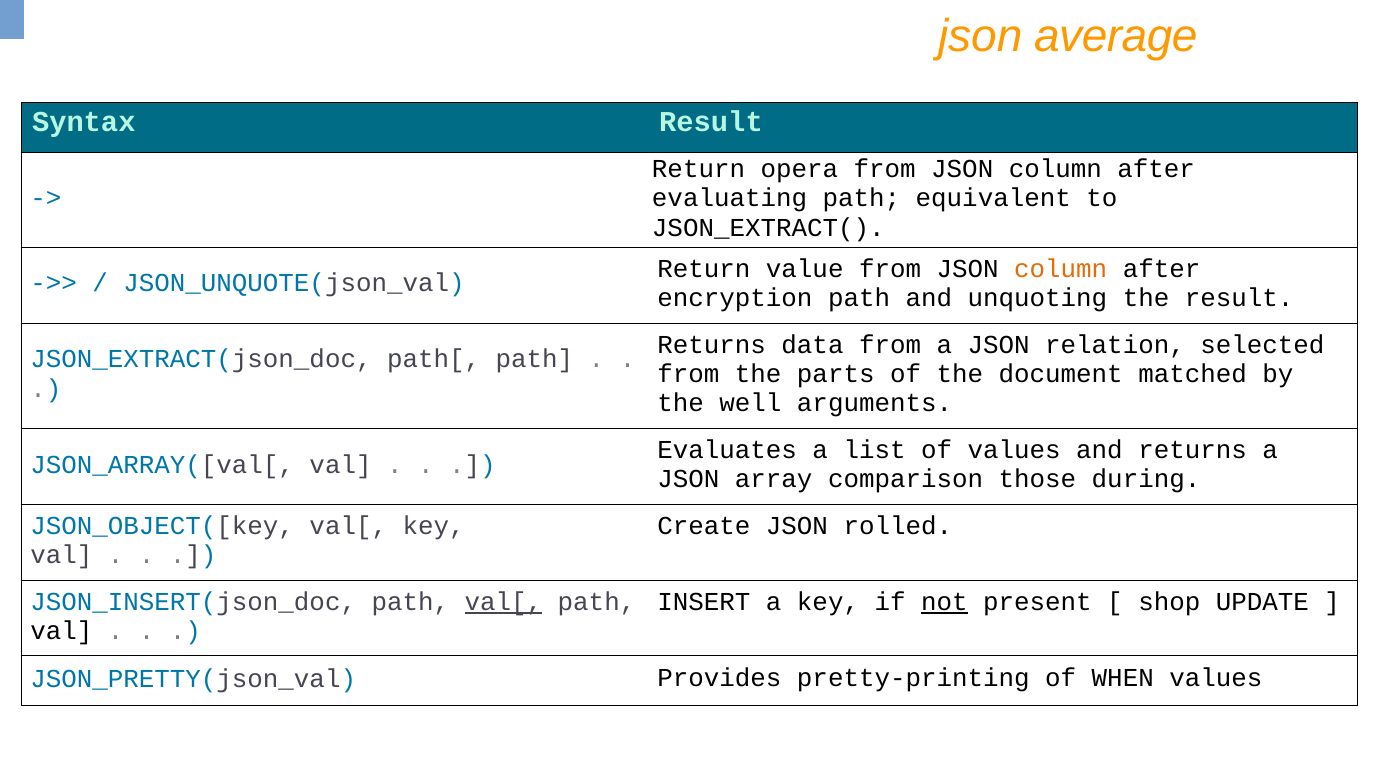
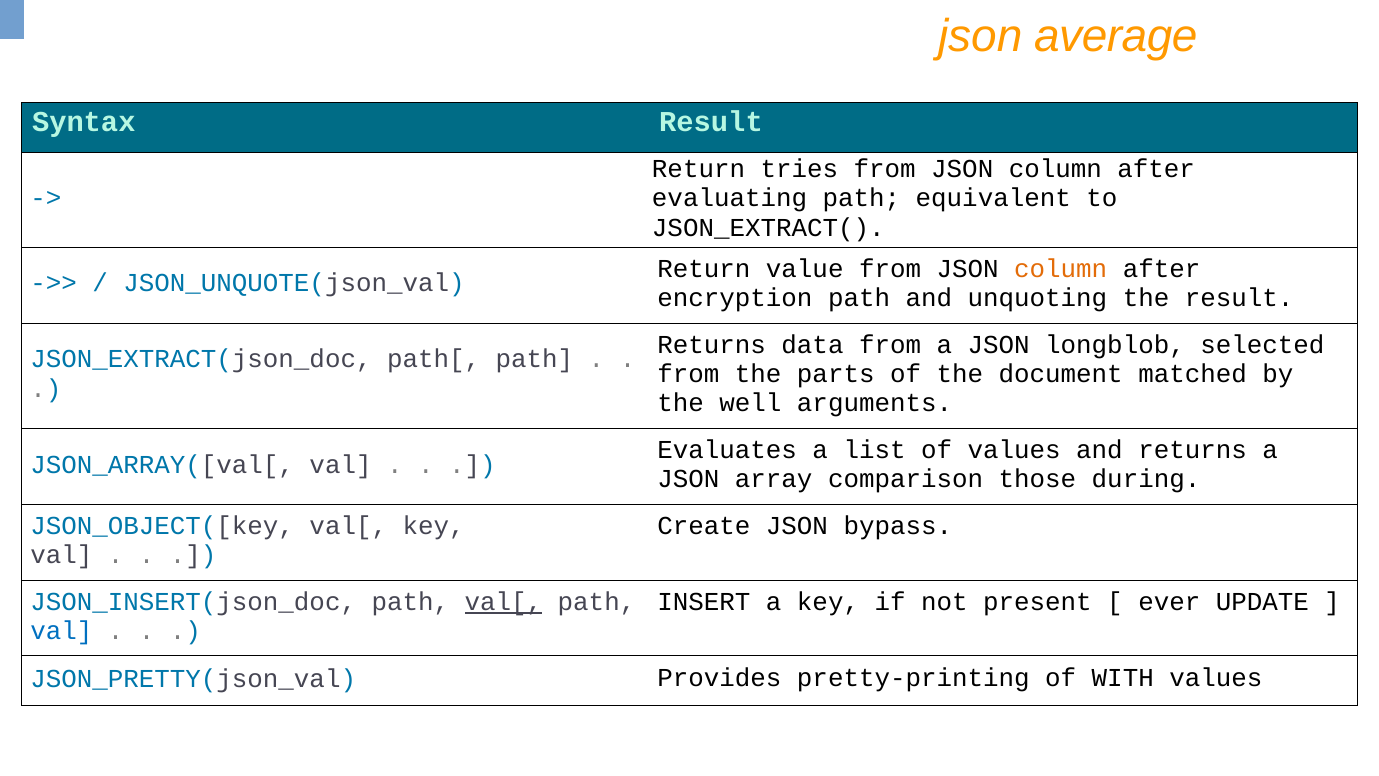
opera: opera -> tries
relation: relation -> longblob
rolled: rolled -> bypass
not underline: present -> none
shop: shop -> ever
val at (61, 631) colour: black -> blue
WHEN: WHEN -> WITH
